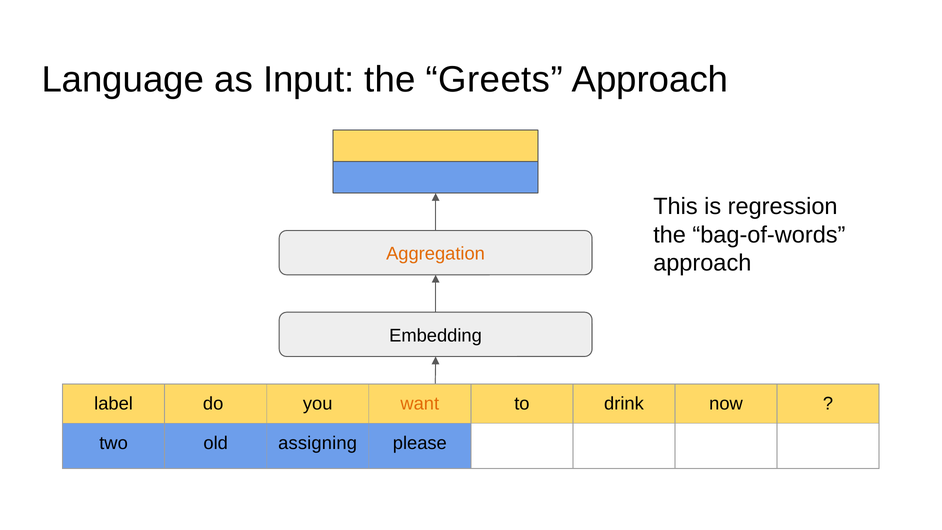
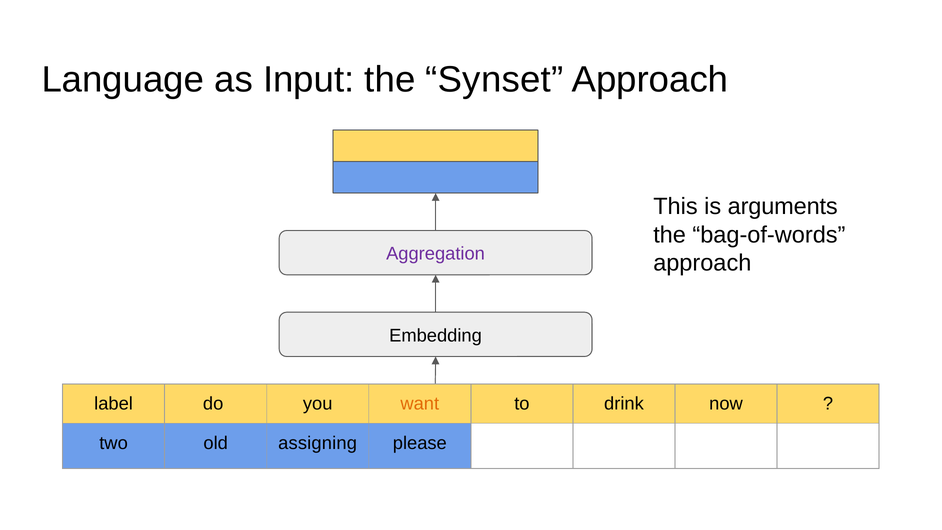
Greets: Greets -> Synset
regression: regression -> arguments
Aggregation colour: orange -> purple
